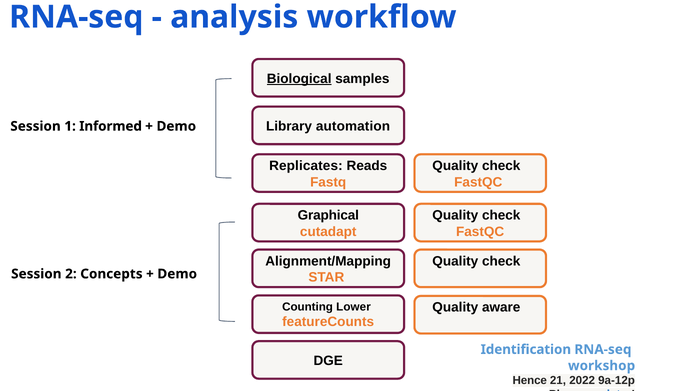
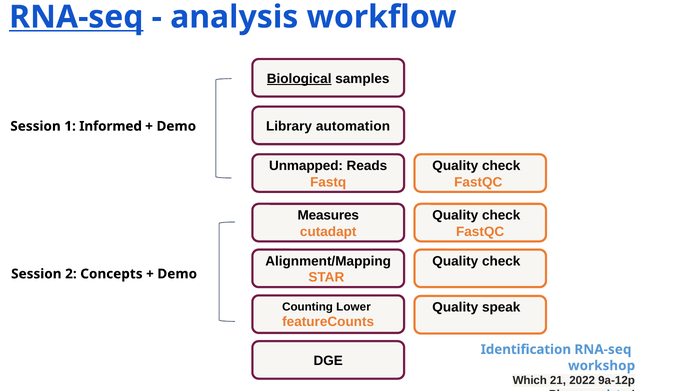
RNA-seq at (76, 17) underline: none -> present
Replicates: Replicates -> Unmapped
Graphical: Graphical -> Measures
aware: aware -> speak
Hence: Hence -> Which
